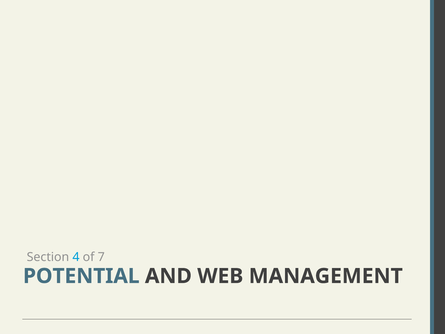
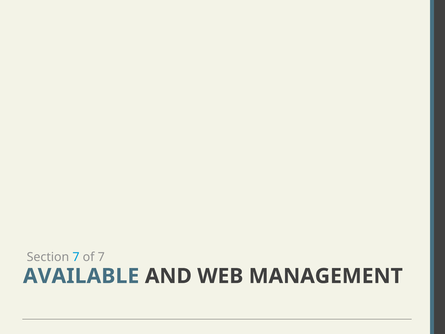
Section 4: 4 -> 7
POTENTIAL: POTENTIAL -> AVAILABLE
